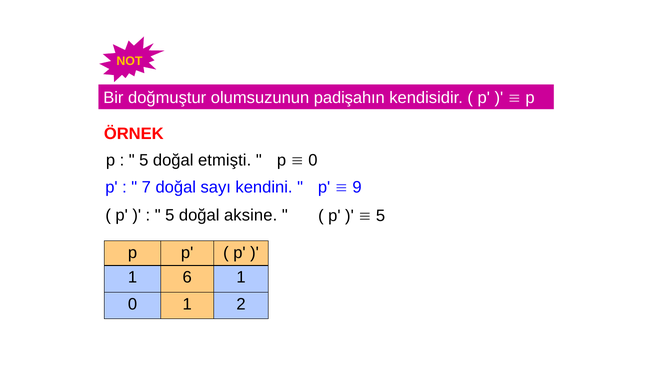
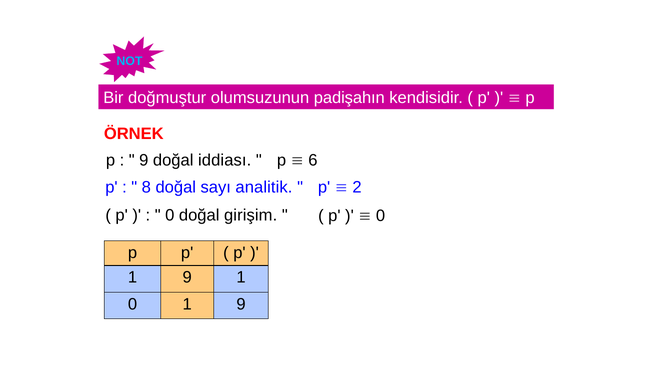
NOT colour: yellow -> light blue
5 at (144, 160): 5 -> 9
etmişti: etmişti -> iddiası
0 at (313, 160): 0 -> 6
7: 7 -> 8
kendini: kendini -> analitik
9: 9 -> 2
5 at (170, 215): 5 -> 0
aksine: aksine -> girişim
5 at (381, 216): 5 -> 0
6 at (187, 278): 6 -> 9
0 1 2: 2 -> 9
